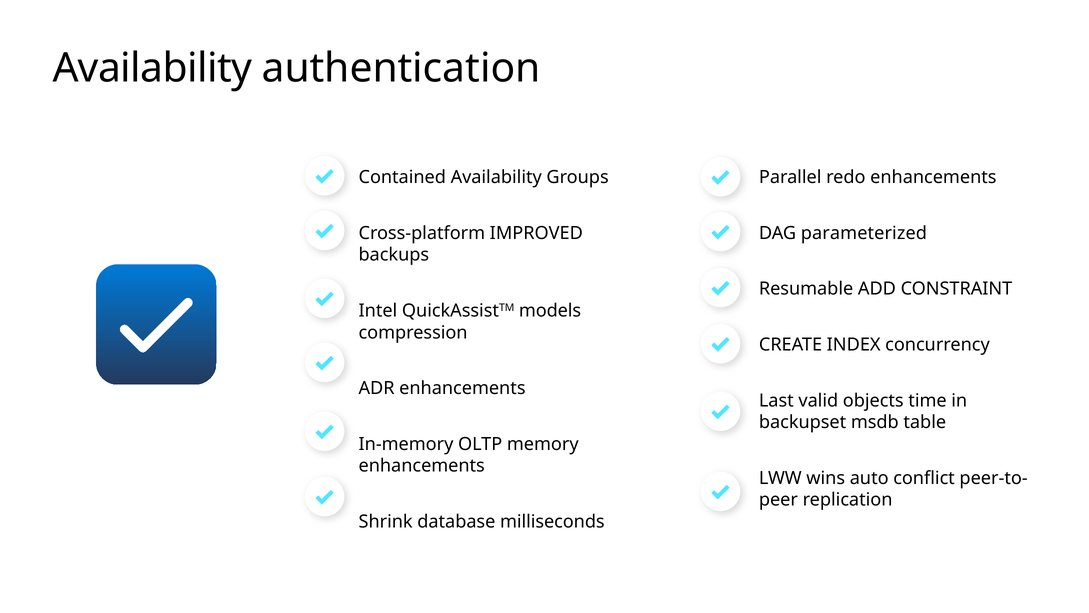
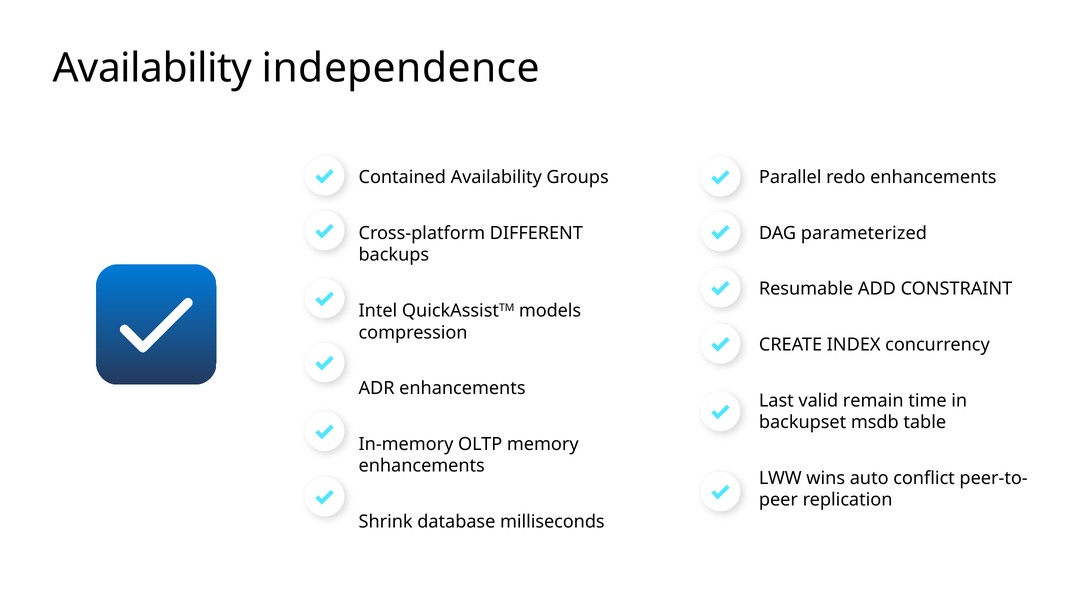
authentication: authentication -> independence
IMPROVED: IMPROVED -> DIFFERENT
objects: objects -> remain
